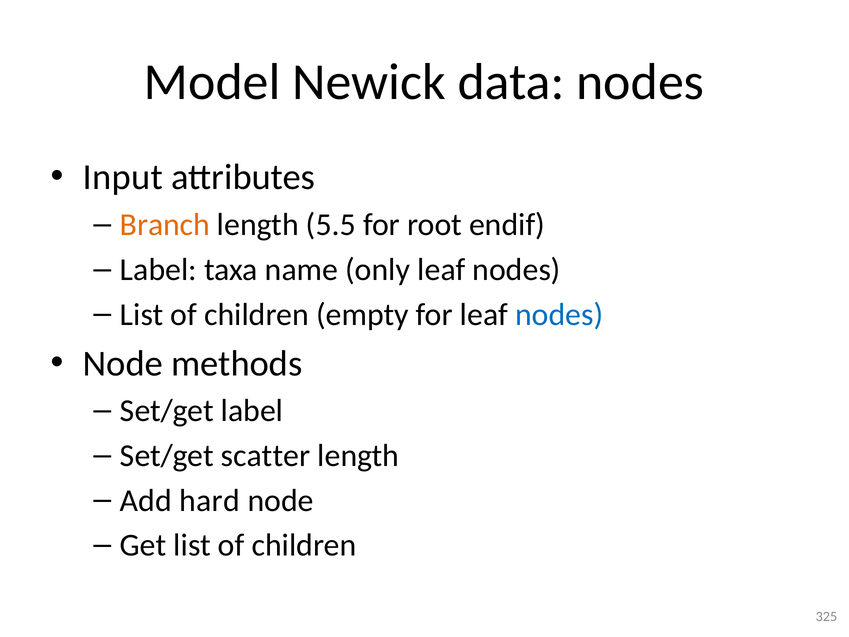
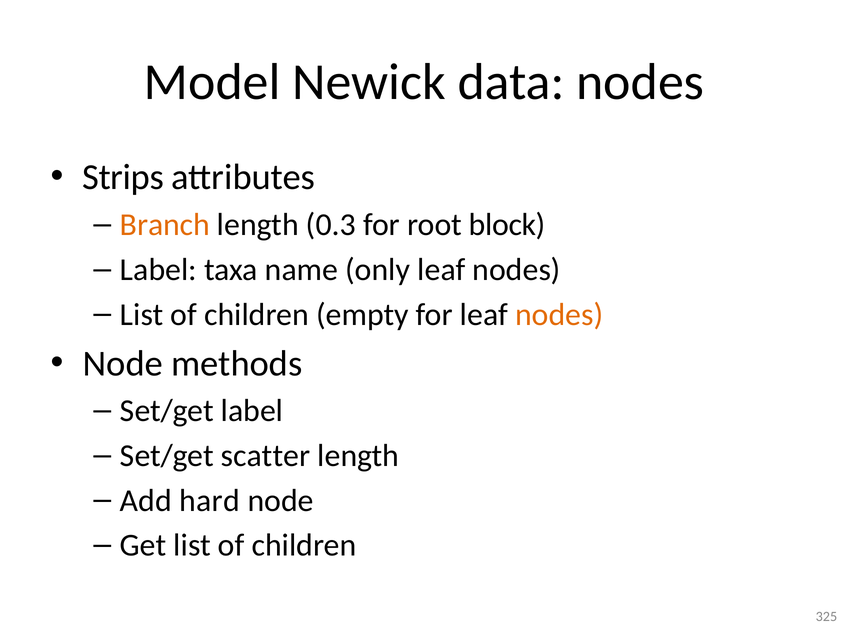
Input: Input -> Strips
5.5: 5.5 -> 0.3
endif: endif -> block
nodes at (559, 314) colour: blue -> orange
